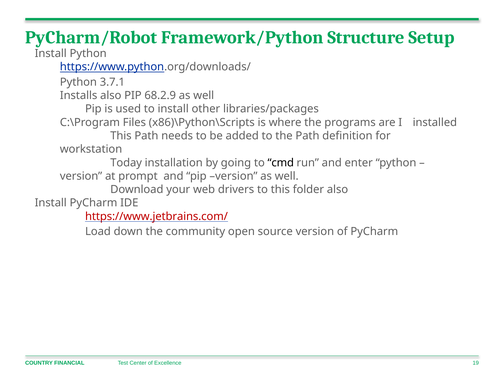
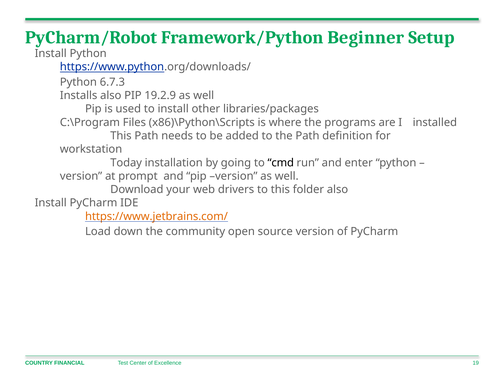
Structure: Structure -> Beginner
3.7.1: 3.7.1 -> 6.7.3
68.2.9: 68.2.9 -> 19.2.9
https://www.jetbrains.com/ colour: red -> orange
